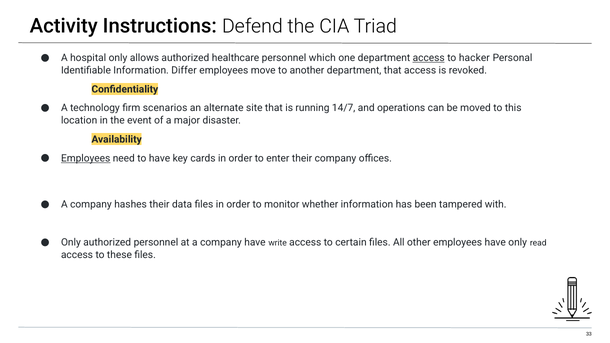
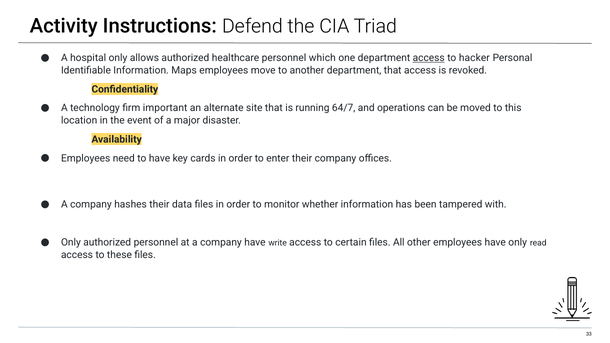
Differ: Differ -> Maps
scenarios: scenarios -> important
14/7: 14/7 -> 64/7
Employees at (86, 158) underline: present -> none
